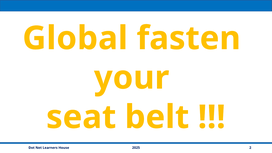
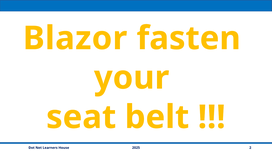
Global: Global -> Blazor
